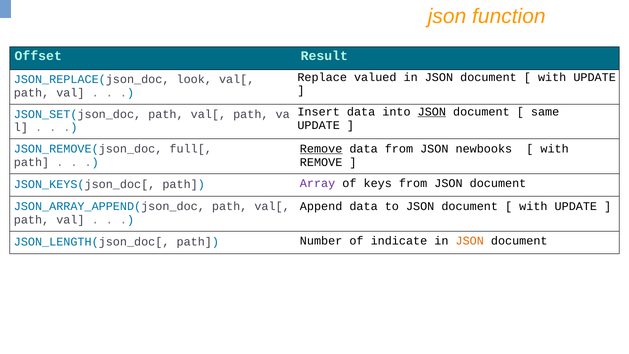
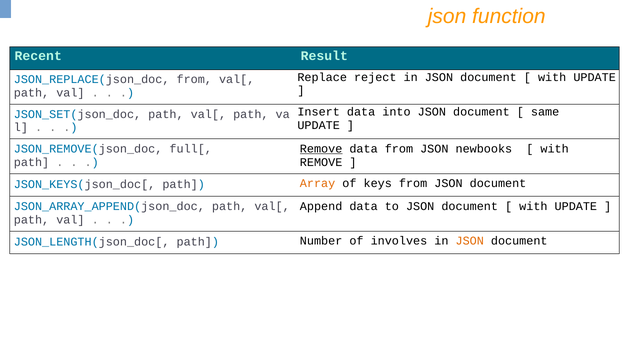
Offset: Offset -> Recent
valued: valued -> reject
look at (194, 80): look -> from
JSON at (432, 112) underline: present -> none
Array colour: purple -> orange
indicate: indicate -> involves
